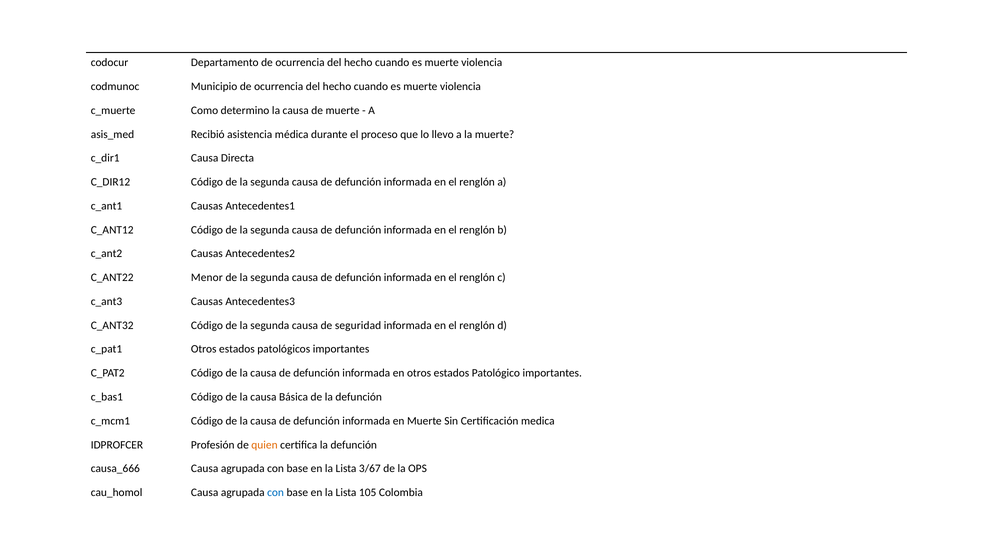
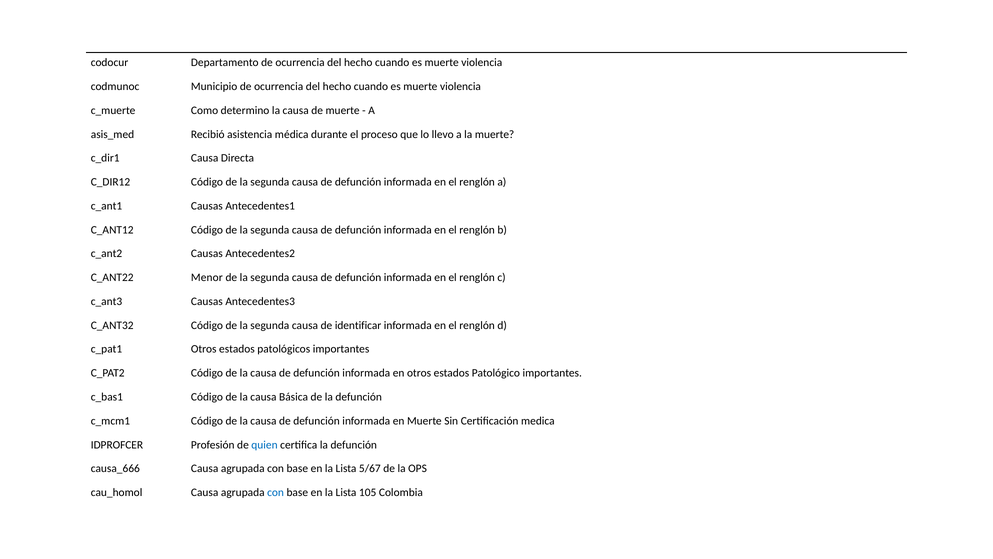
seguridad: seguridad -> identificar
quien colour: orange -> blue
3/67: 3/67 -> 5/67
